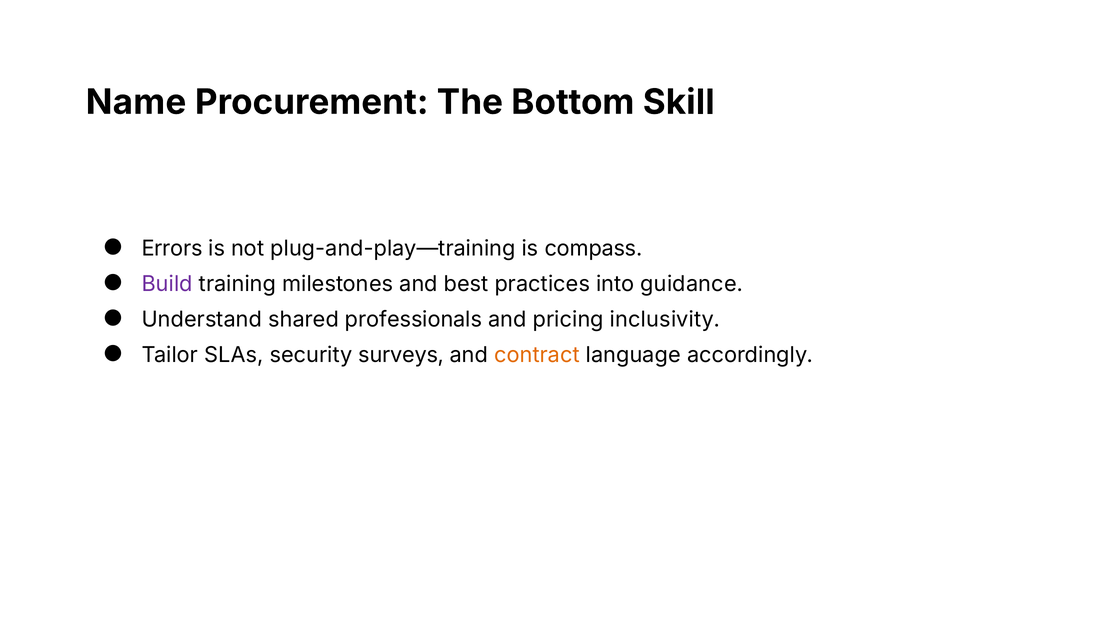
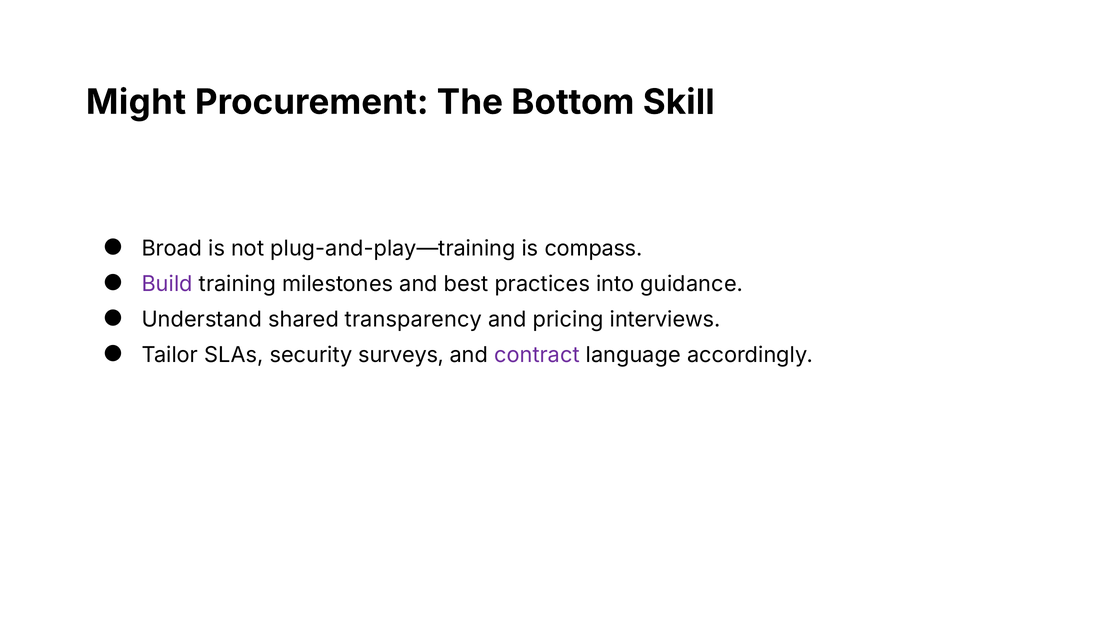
Name: Name -> Might
Errors: Errors -> Broad
professionals: professionals -> transparency
inclusivity: inclusivity -> interviews
contract colour: orange -> purple
